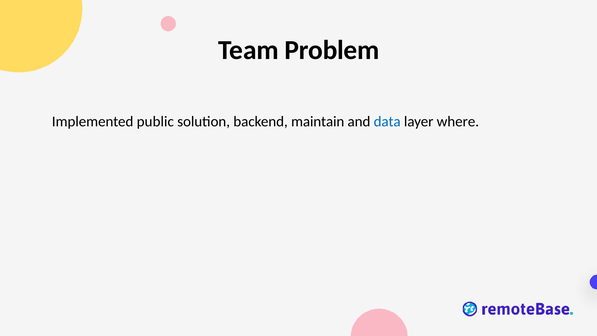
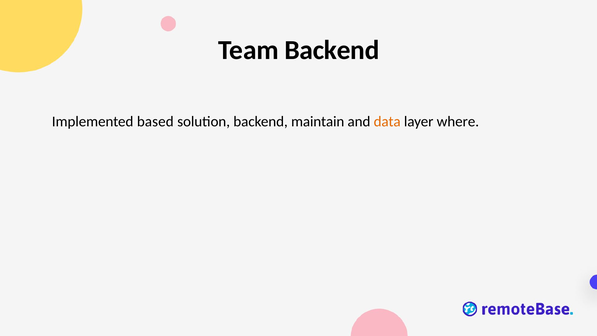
Team Problem: Problem -> Backend
public: public -> based
data colour: blue -> orange
